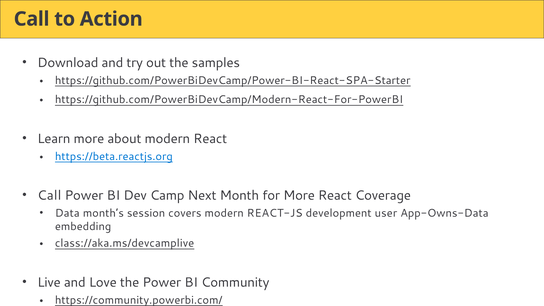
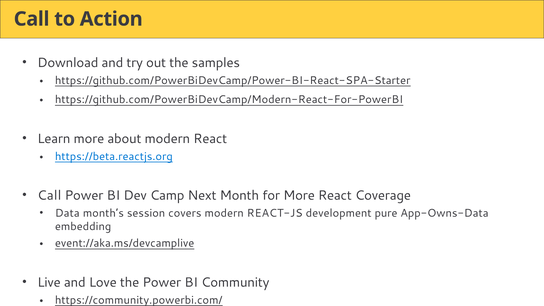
user: user -> pure
class://aka.ms/devcamplive: class://aka.ms/devcamplive -> event://aka.ms/devcamplive
